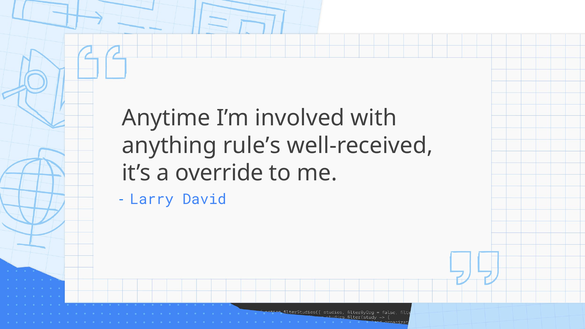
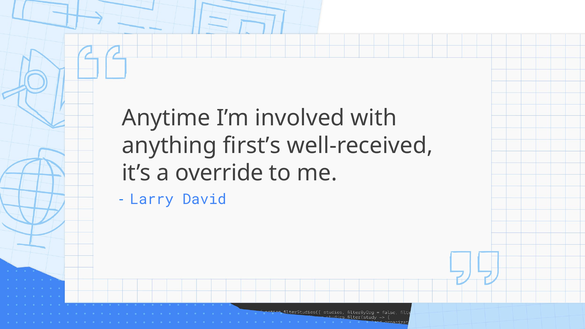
rule’s: rule’s -> first’s
